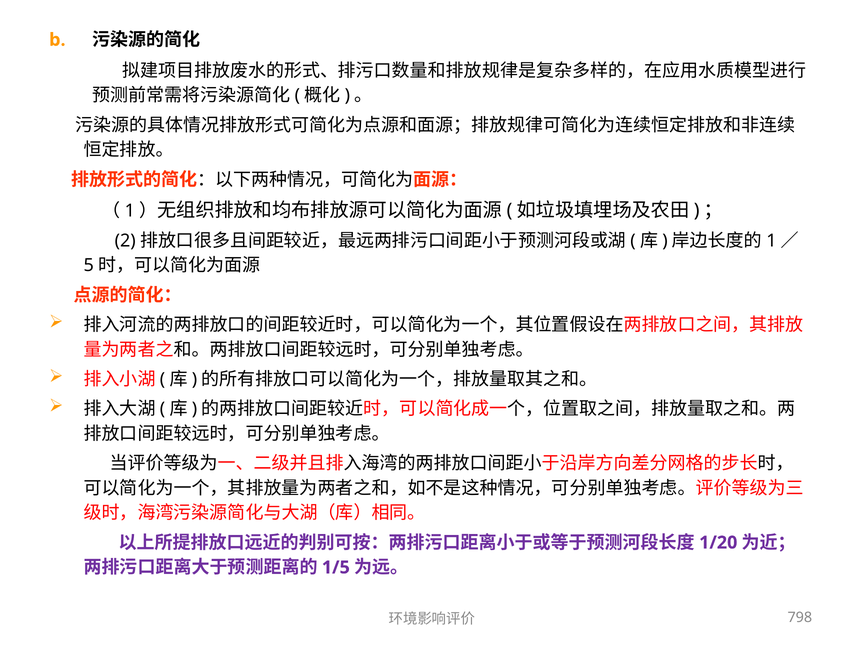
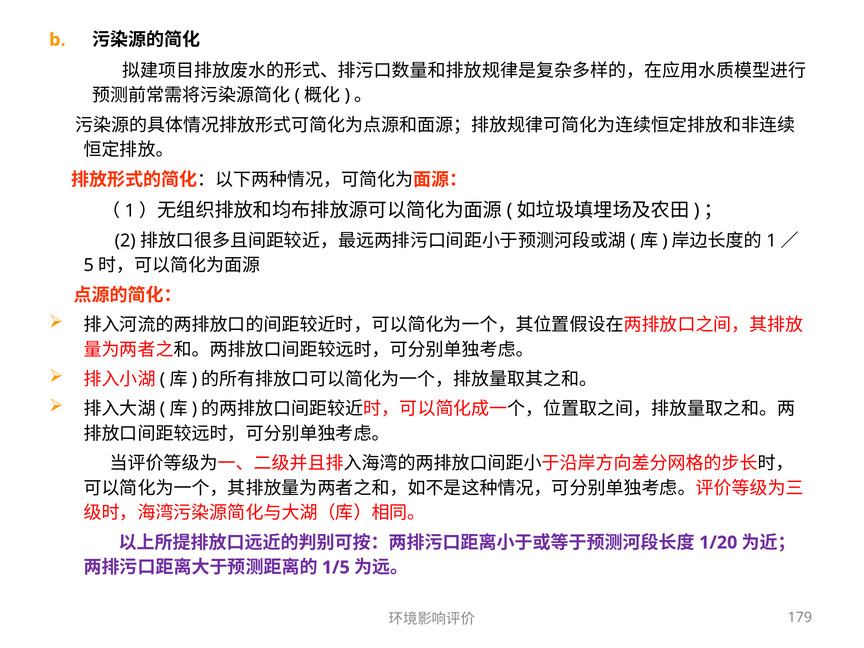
798: 798 -> 179
